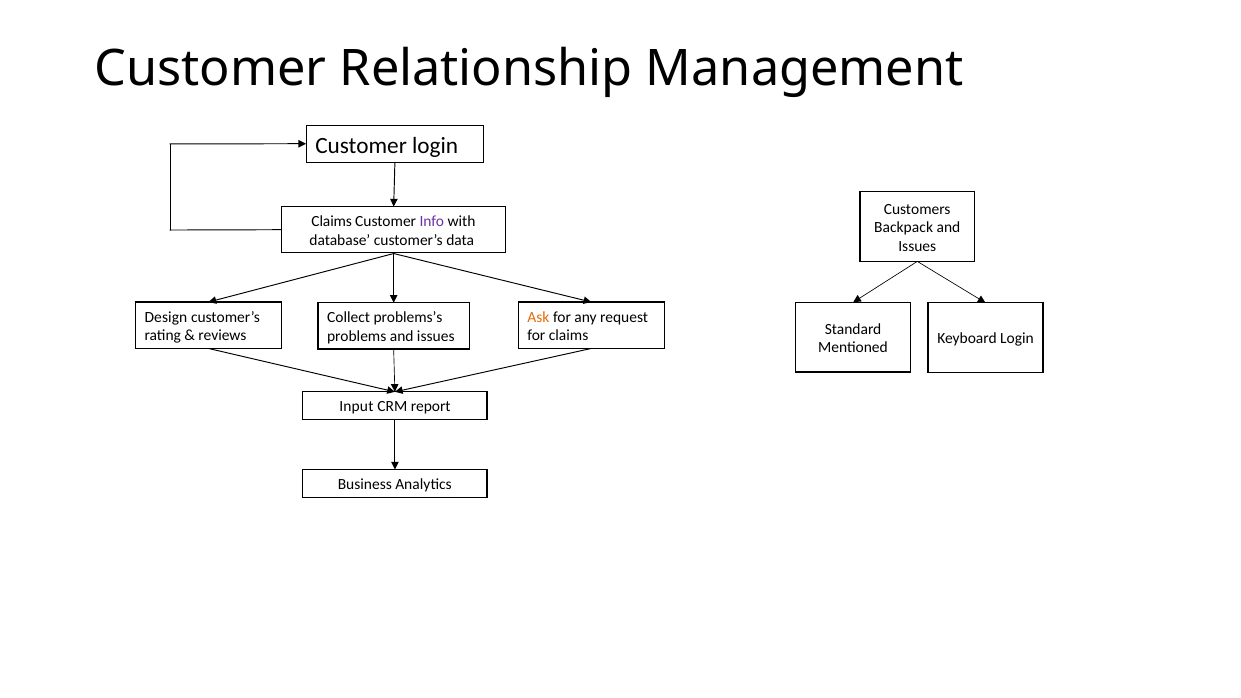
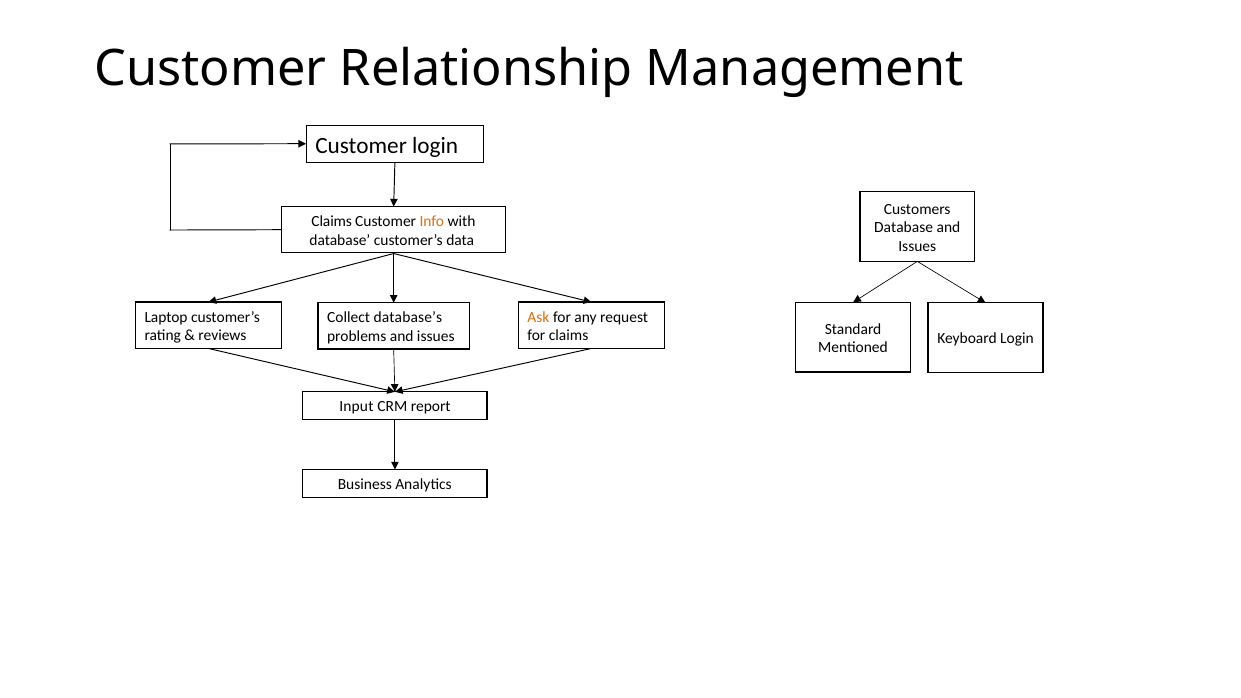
Info colour: purple -> orange
Backpack at (904, 228): Backpack -> Database
Design: Design -> Laptop
problems’s: problems’s -> database’s
